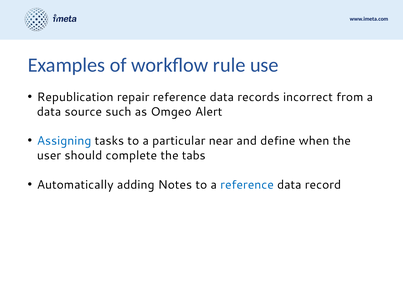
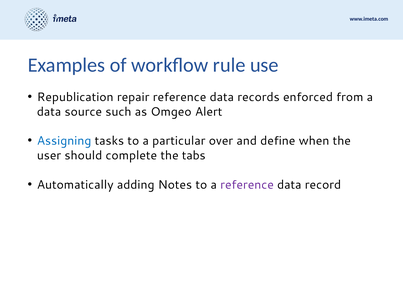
incorrect: incorrect -> enforced
near: near -> over
reference at (247, 185) colour: blue -> purple
